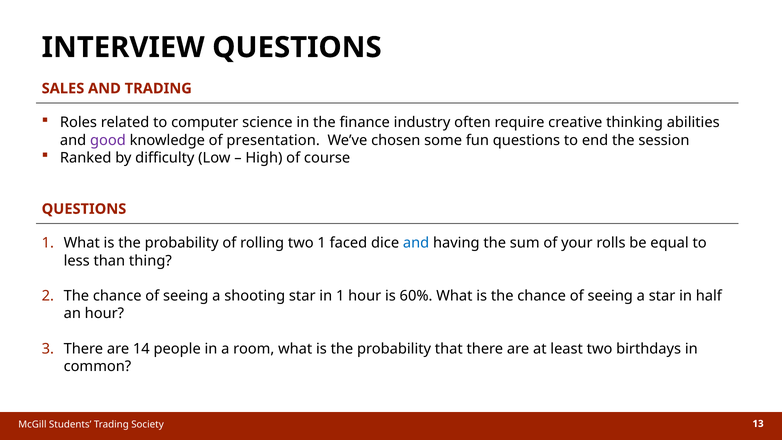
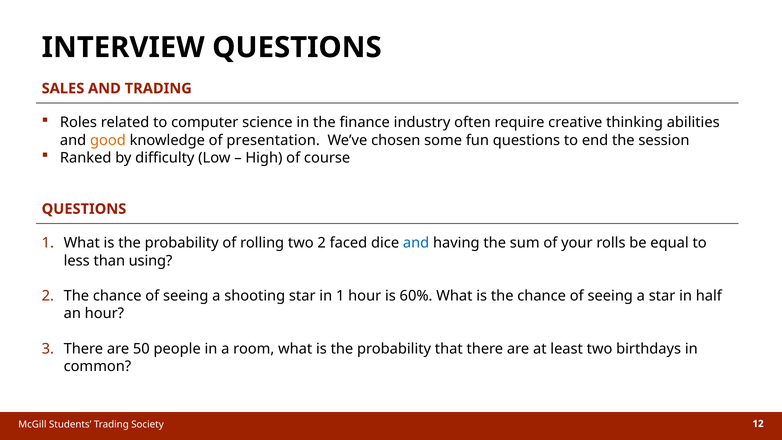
good colour: purple -> orange
two 1: 1 -> 2
thing: thing -> using
14: 14 -> 50
13: 13 -> 12
